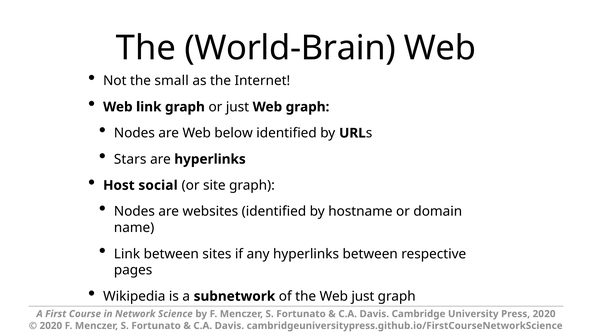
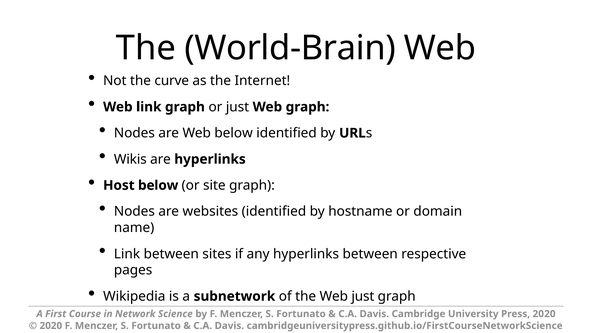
small: small -> curve
Stars: Stars -> Wikis
Host social: social -> below
